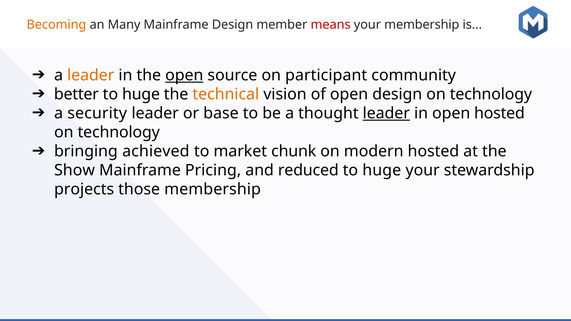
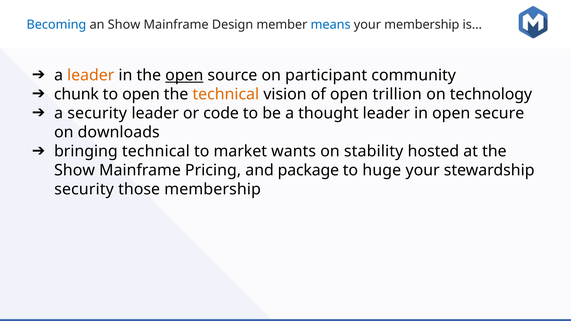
Becoming colour: orange -> blue
an Many: Many -> Show
means colour: red -> blue
better: better -> chunk
huge at (141, 94): huge -> open
open design: design -> trillion
base: base -> code
leader at (386, 113) underline: present -> none
open hosted: hosted -> secure
technology at (119, 132): technology -> downloads
bringing achieved: achieved -> technical
chunk: chunk -> wants
modern: modern -> stability
reduced: reduced -> package
projects at (84, 190): projects -> security
